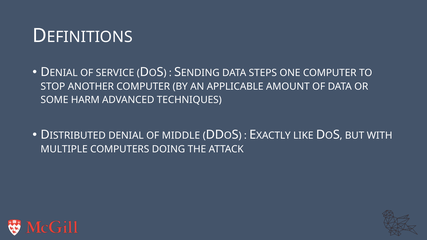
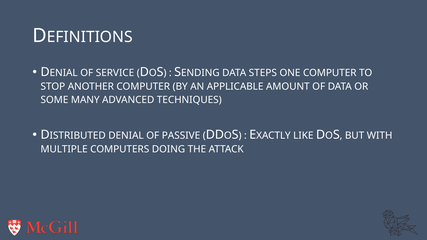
HARM: HARM -> MANY
MIDDLE: MIDDLE -> PASSIVE
